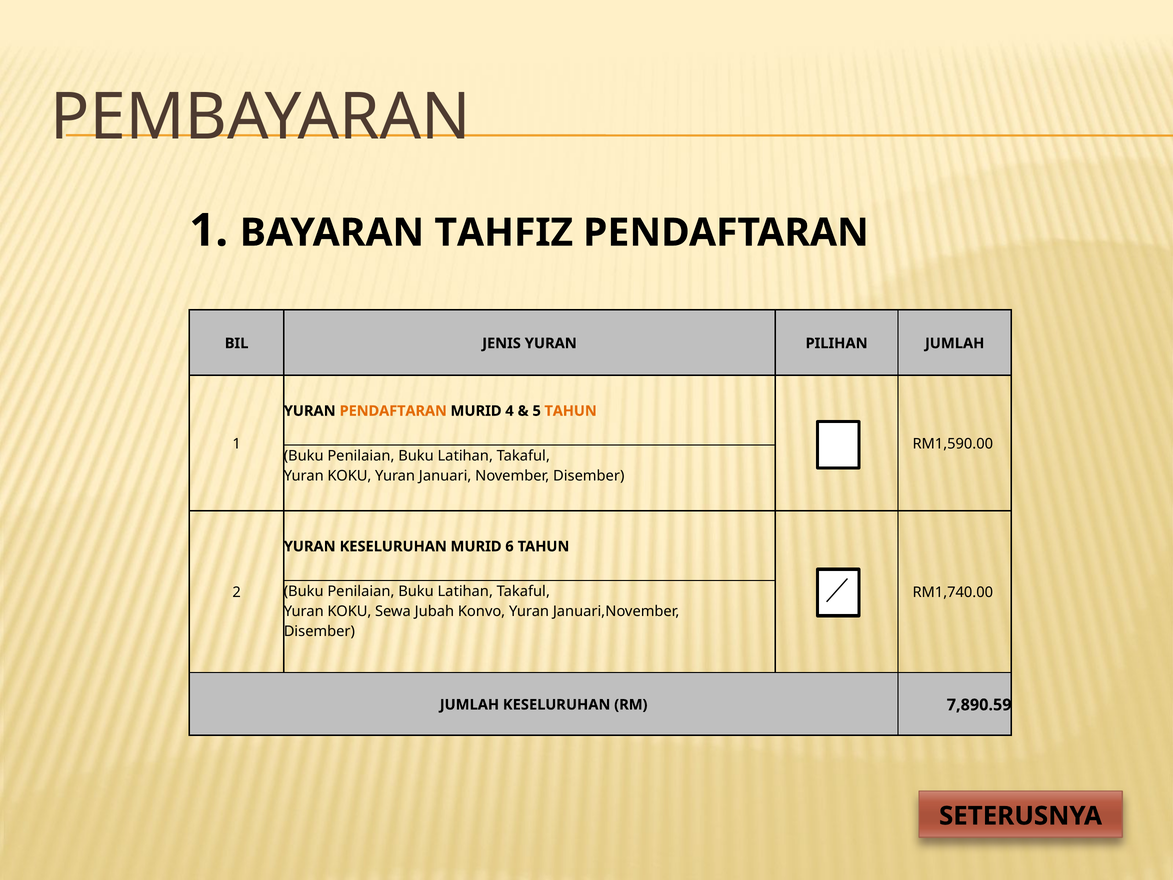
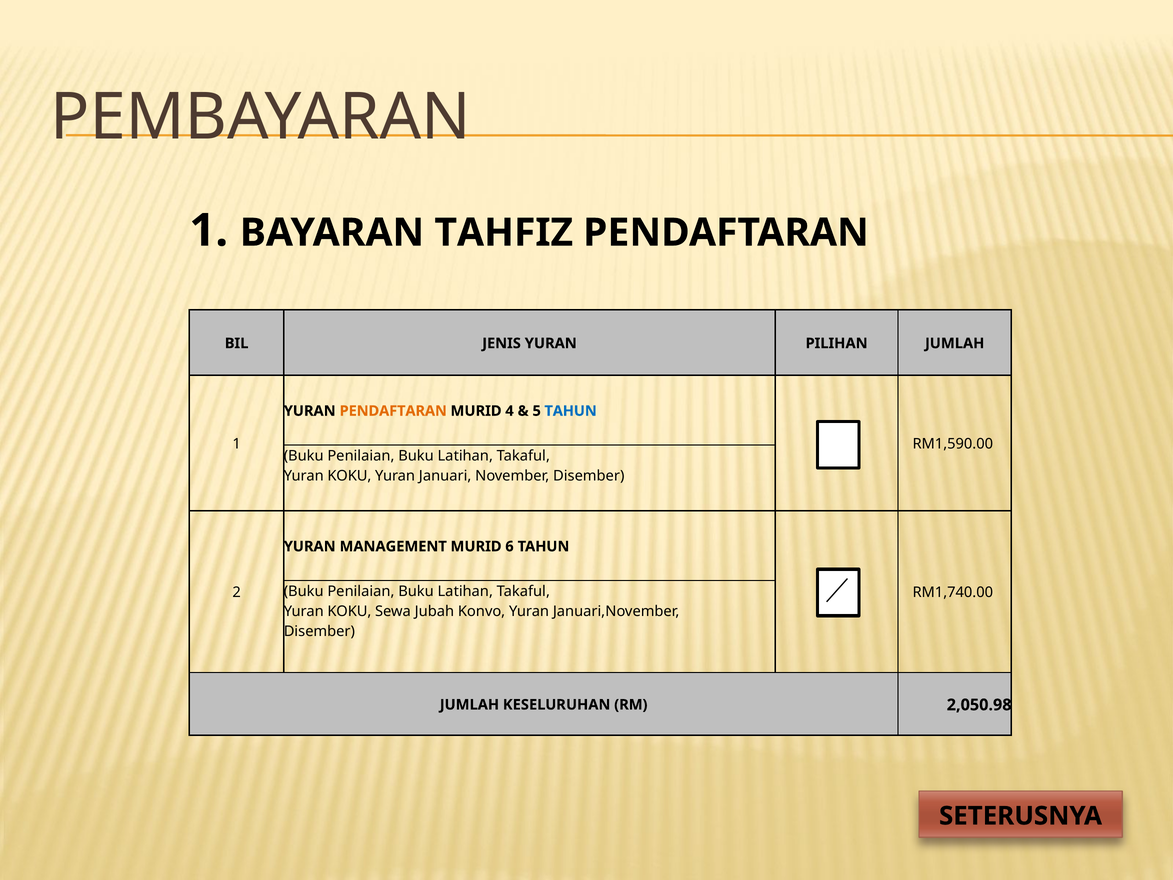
TAHUN at (571, 411) colour: orange -> blue
YURAN KESELURUHAN: KESELURUHAN -> MANAGEMENT
7,890.59: 7,890.59 -> 2,050.98
